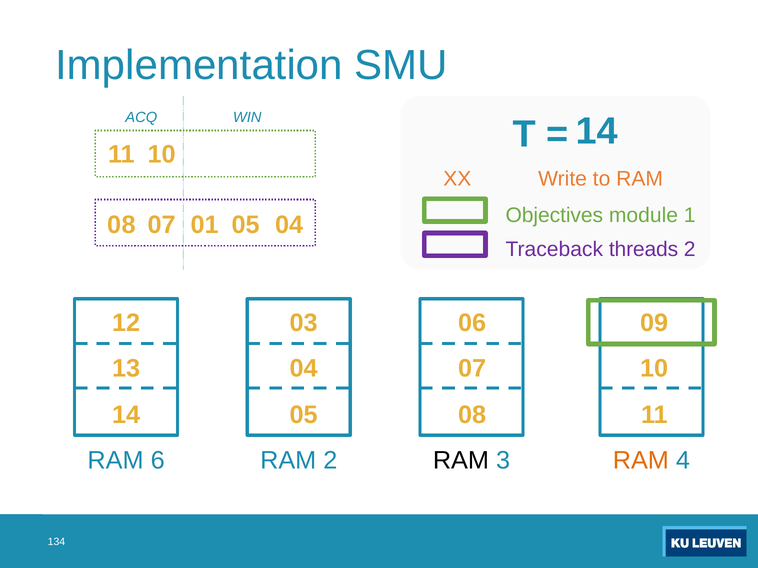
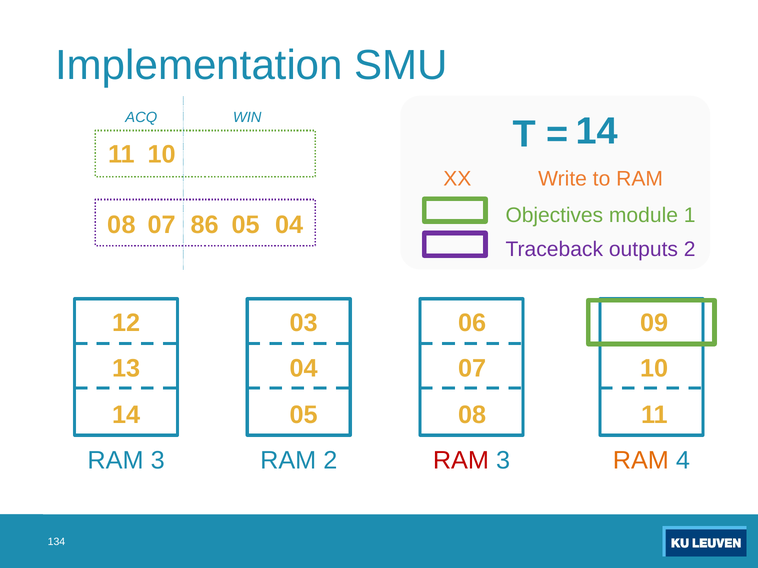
01: 01 -> 86
threads: threads -> outputs
6 at (158, 461): 6 -> 3
RAM at (461, 461) colour: black -> red
